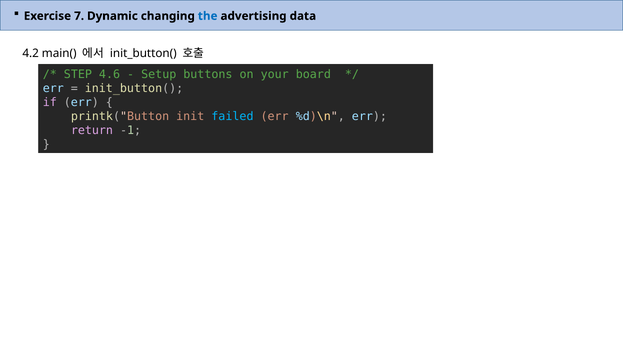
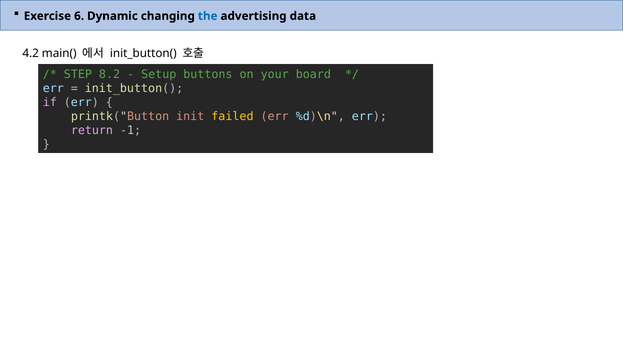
7: 7 -> 6
4.6: 4.6 -> 8.2
failed colour: light blue -> yellow
